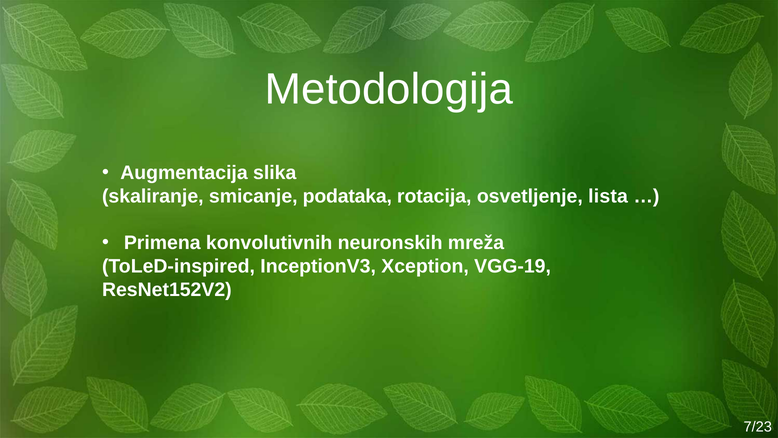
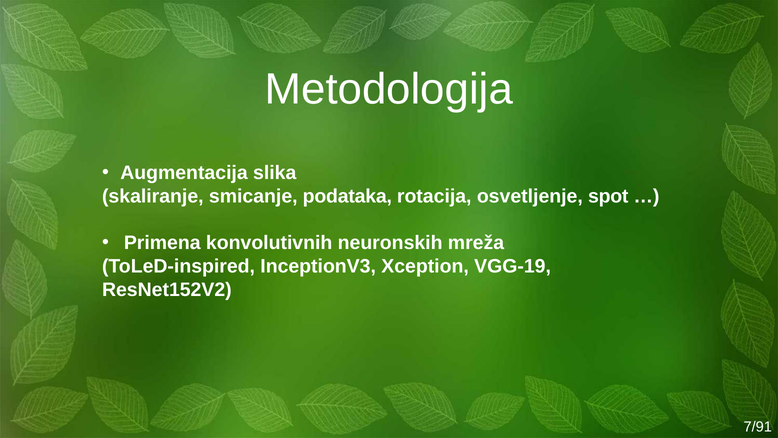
lista: lista -> spot
7/23: 7/23 -> 7/91
